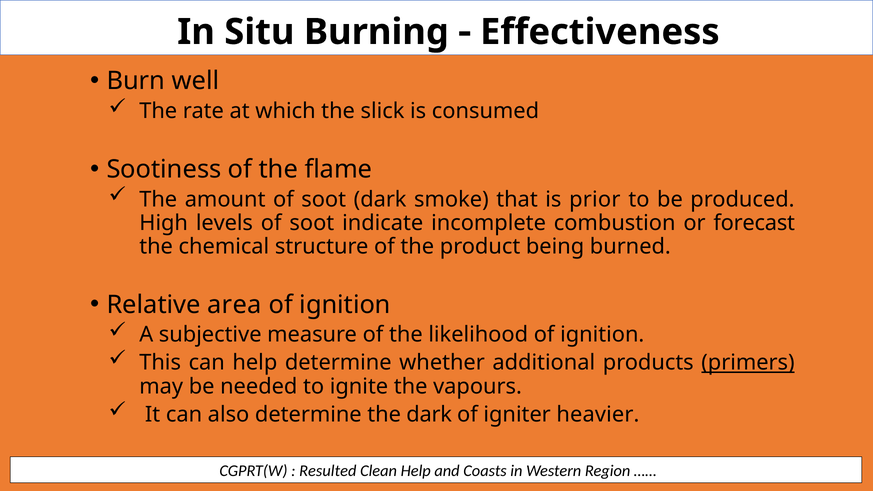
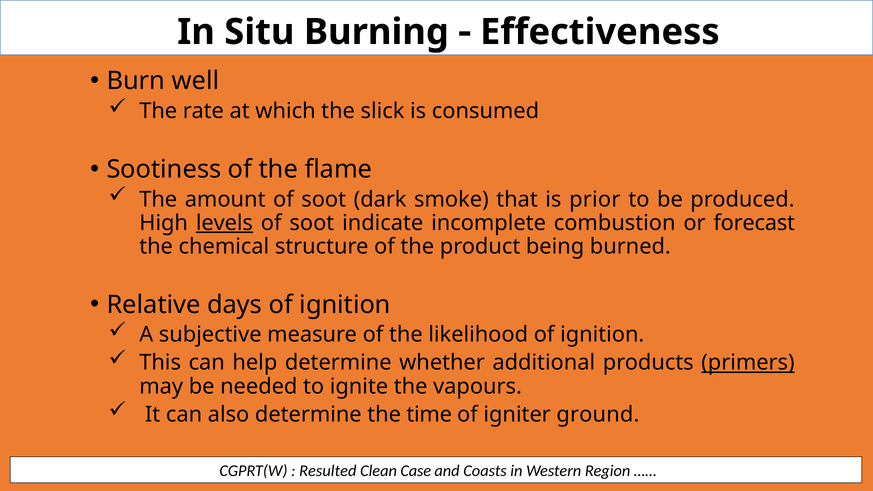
levels underline: none -> present
area: area -> days
the dark: dark -> time
heavier: heavier -> ground
Clean Help: Help -> Case
